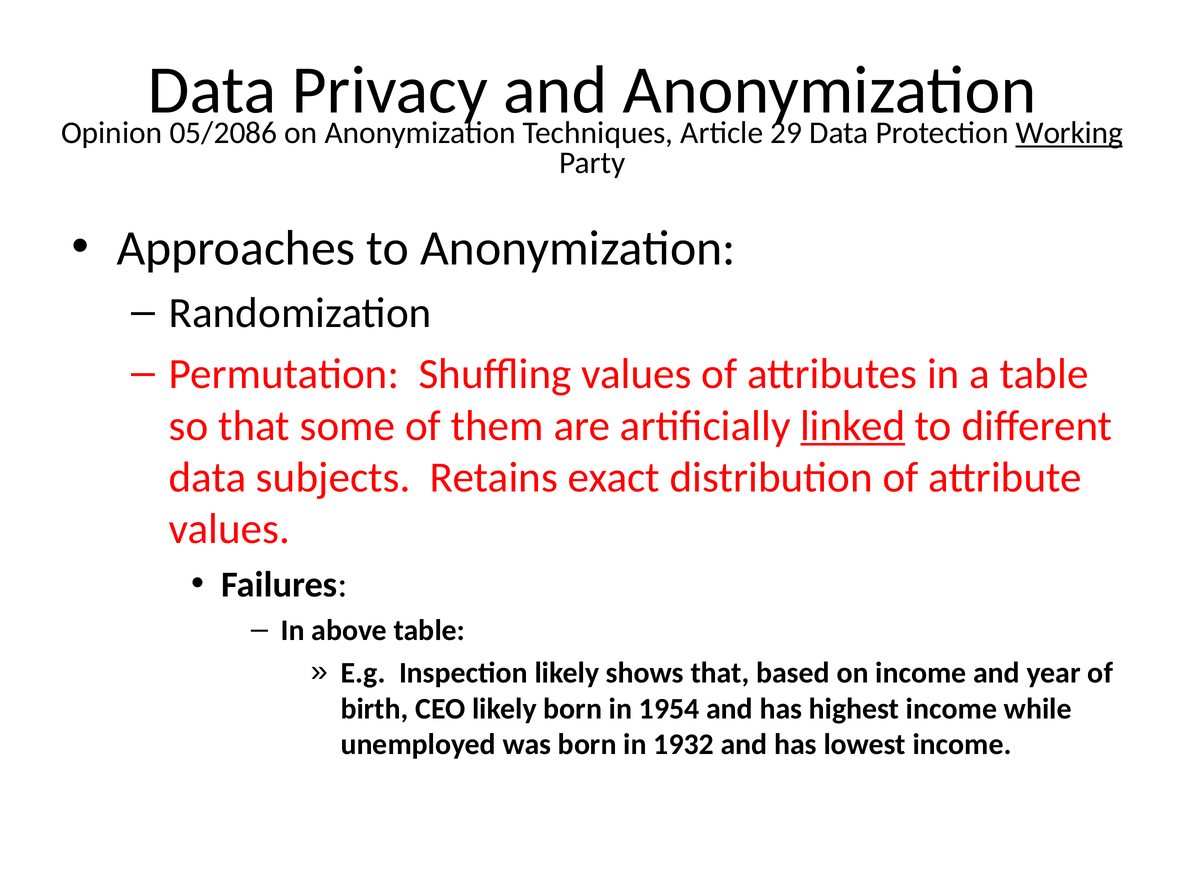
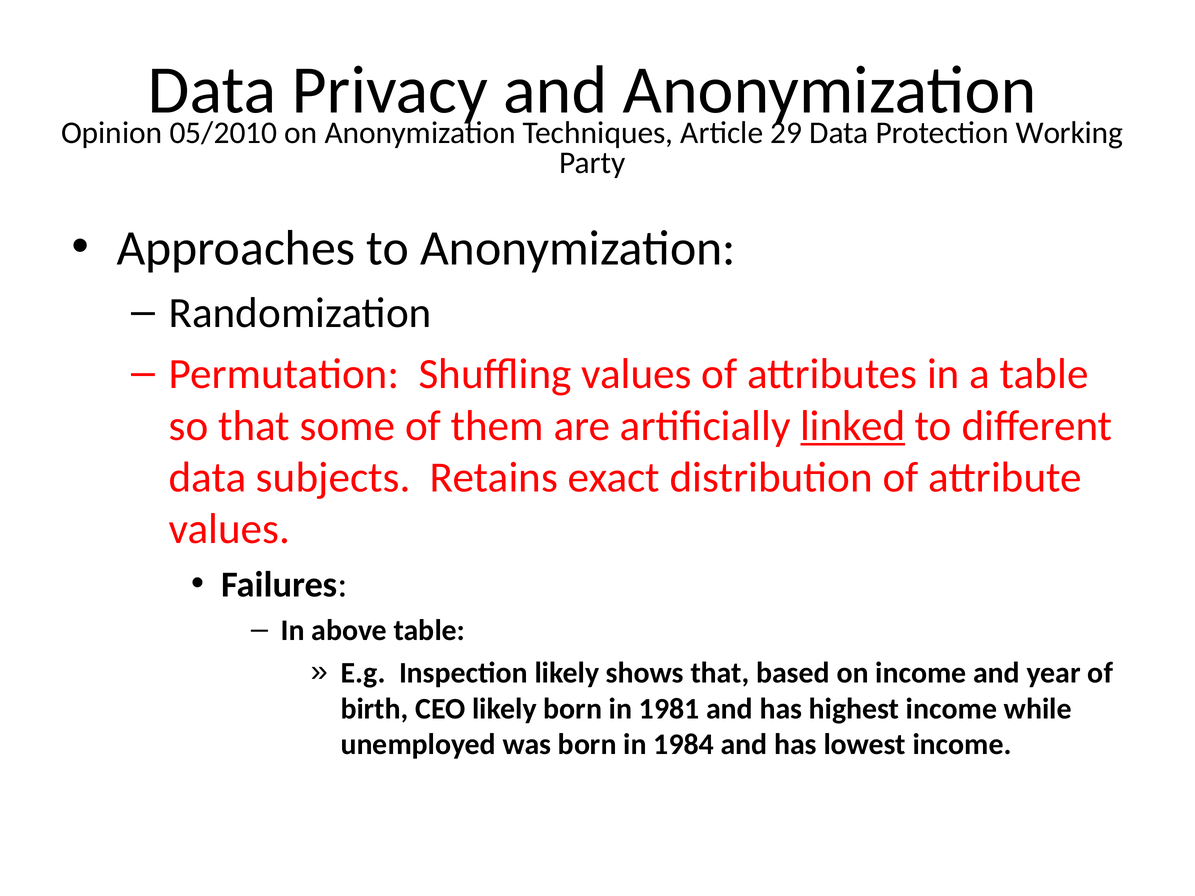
05/2086: 05/2086 -> 05/2010
Working underline: present -> none
1954: 1954 -> 1981
1932: 1932 -> 1984
